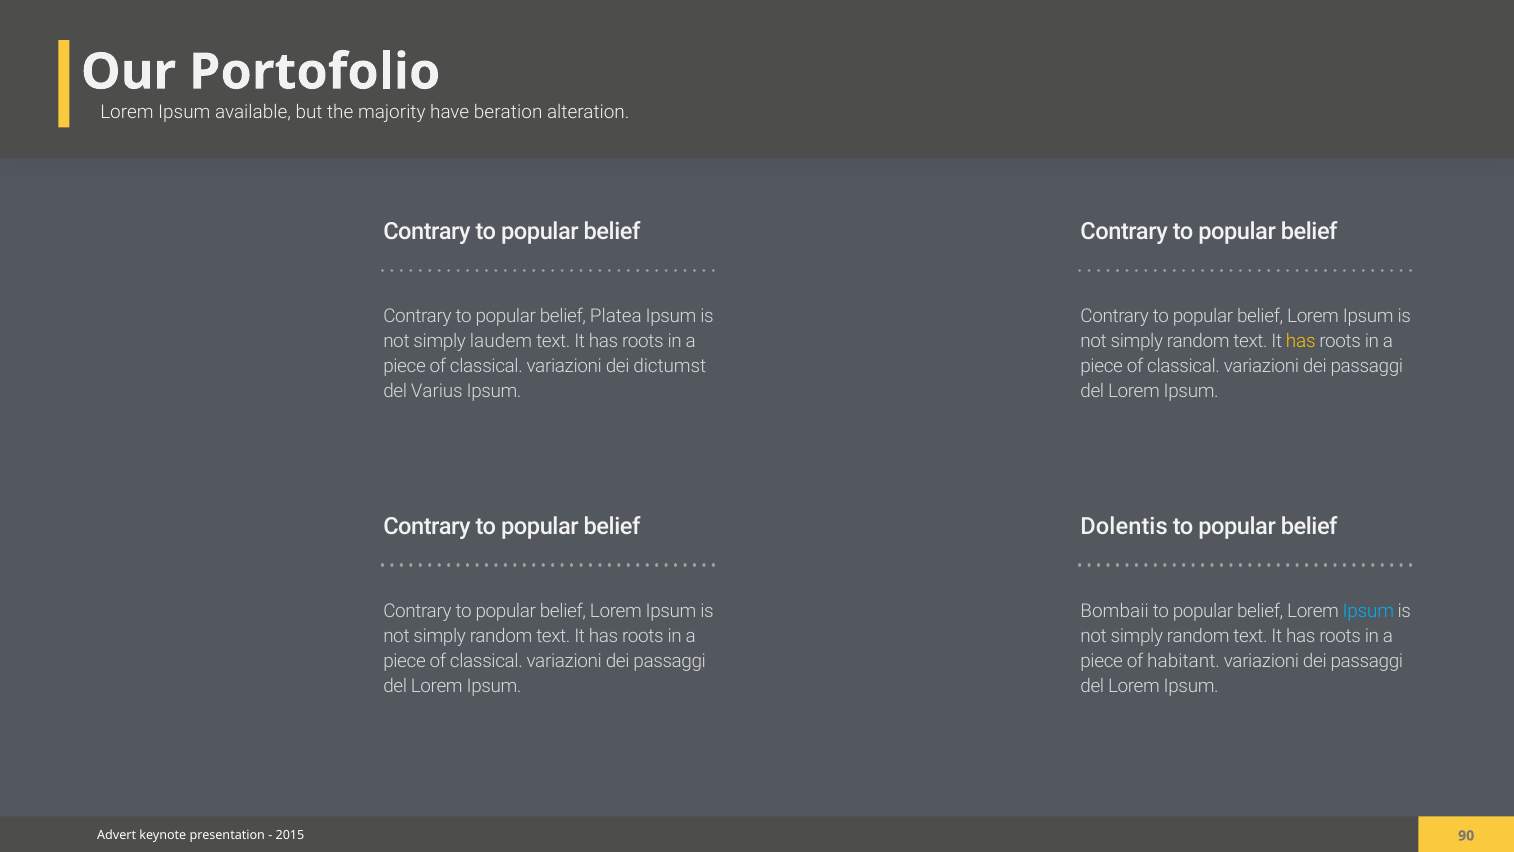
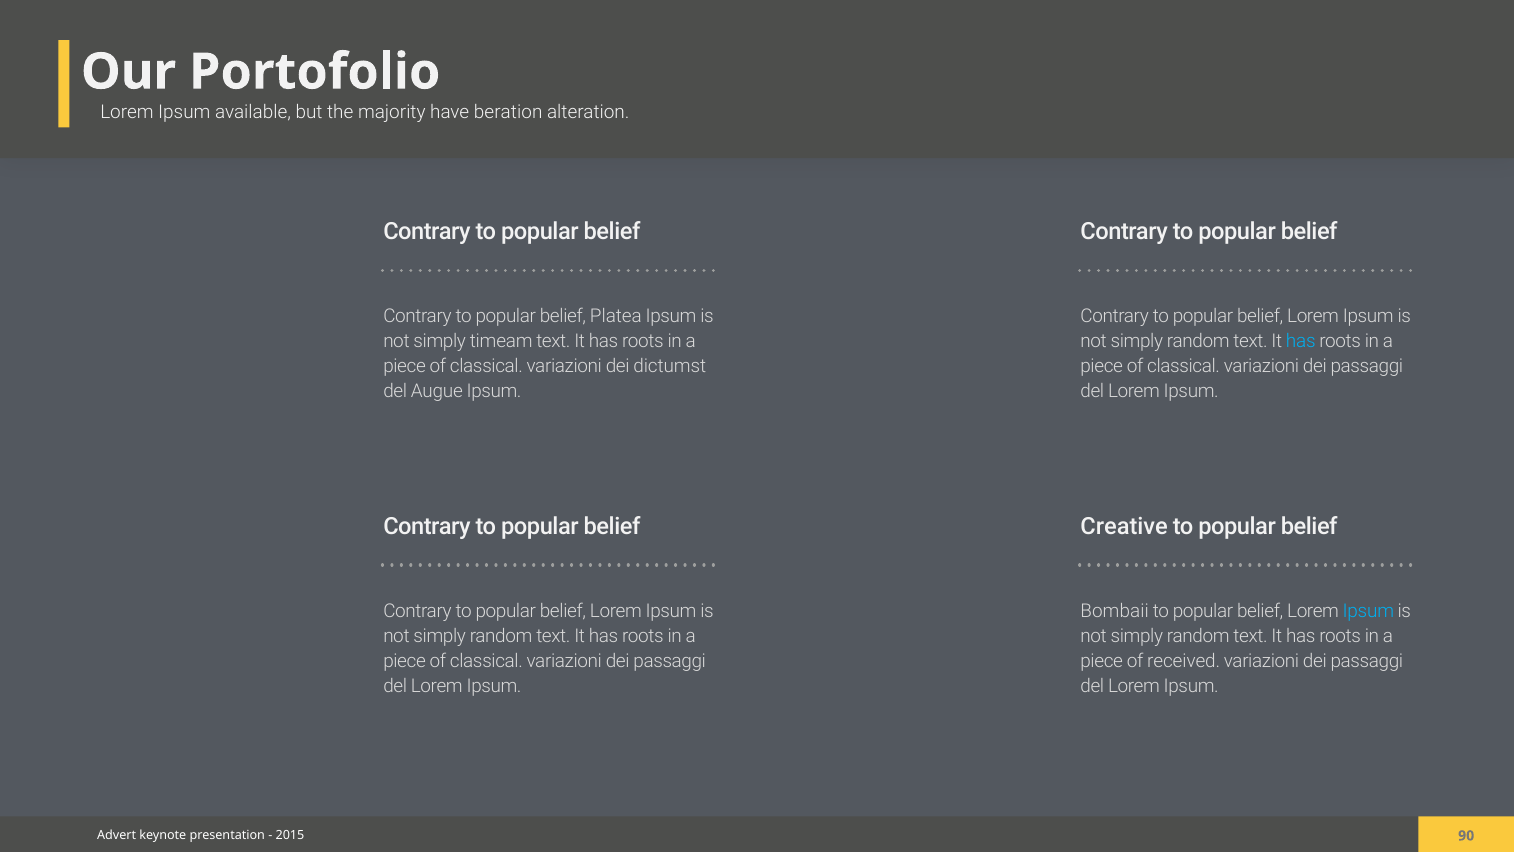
laudem: laudem -> timeam
has at (1301, 342) colour: yellow -> light blue
Varius: Varius -> Augue
Dolentis: Dolentis -> Creative
habitant: habitant -> received
